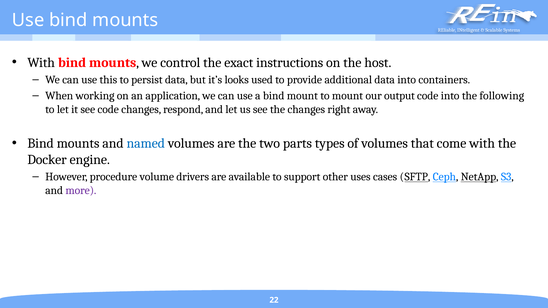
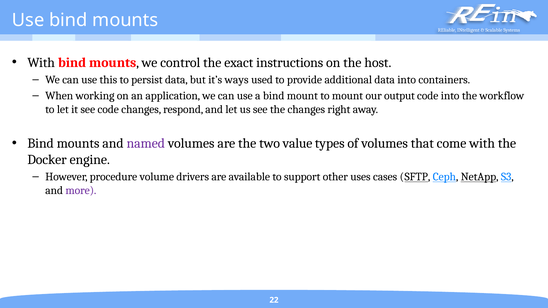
looks: looks -> ways
following: following -> workflow
named colour: blue -> purple
parts: parts -> value
